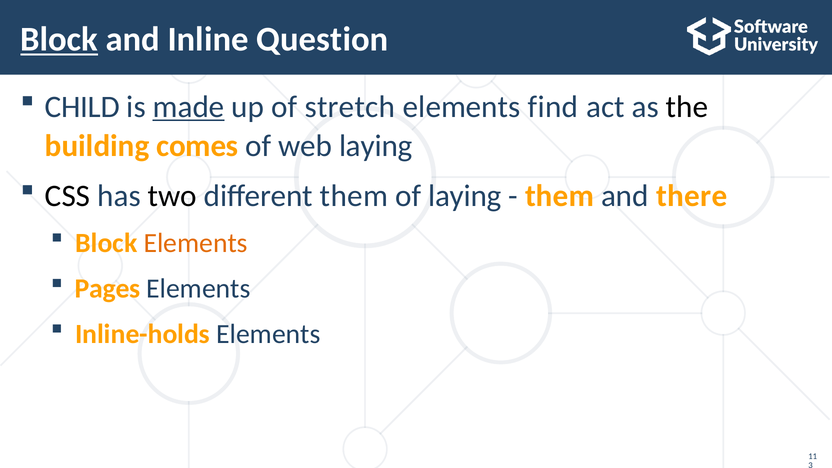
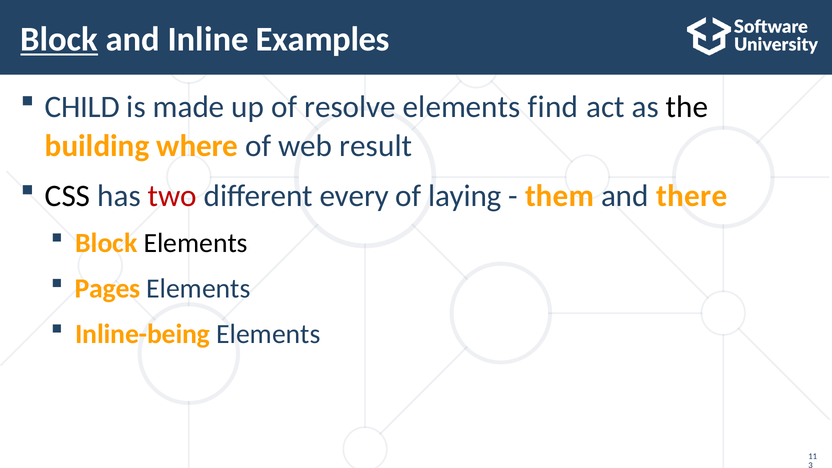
Question: Question -> Examples
made underline: present -> none
stretch: stretch -> resolve
comes: comes -> where
web laying: laying -> result
two colour: black -> red
different them: them -> every
Elements at (196, 243) colour: orange -> black
Inline-holds: Inline-holds -> Inline-being
